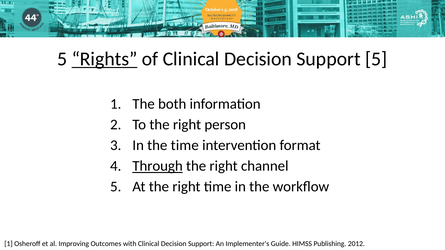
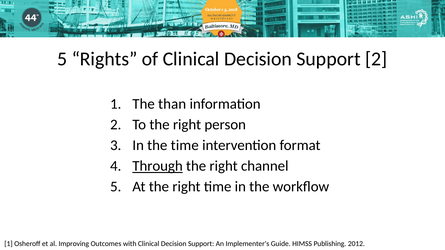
Rights underline: present -> none
Support 5: 5 -> 2
both: both -> than
